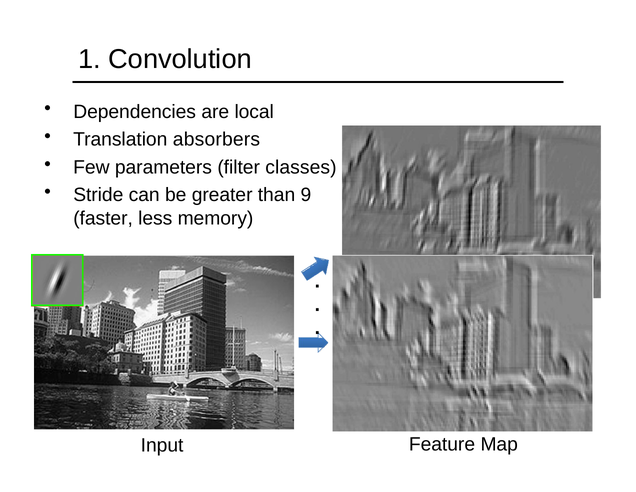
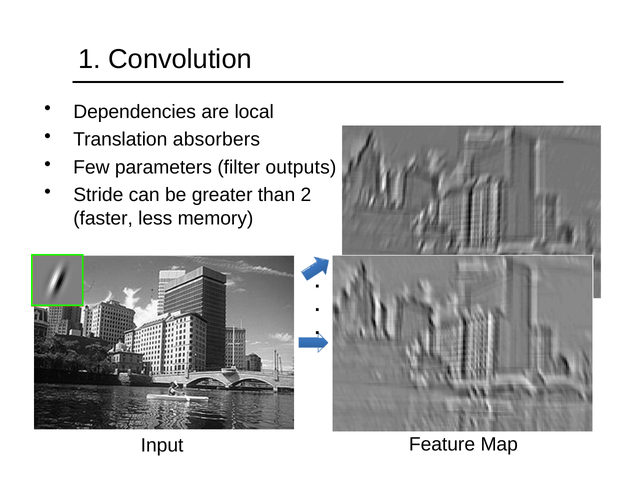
classes: classes -> outputs
9: 9 -> 2
